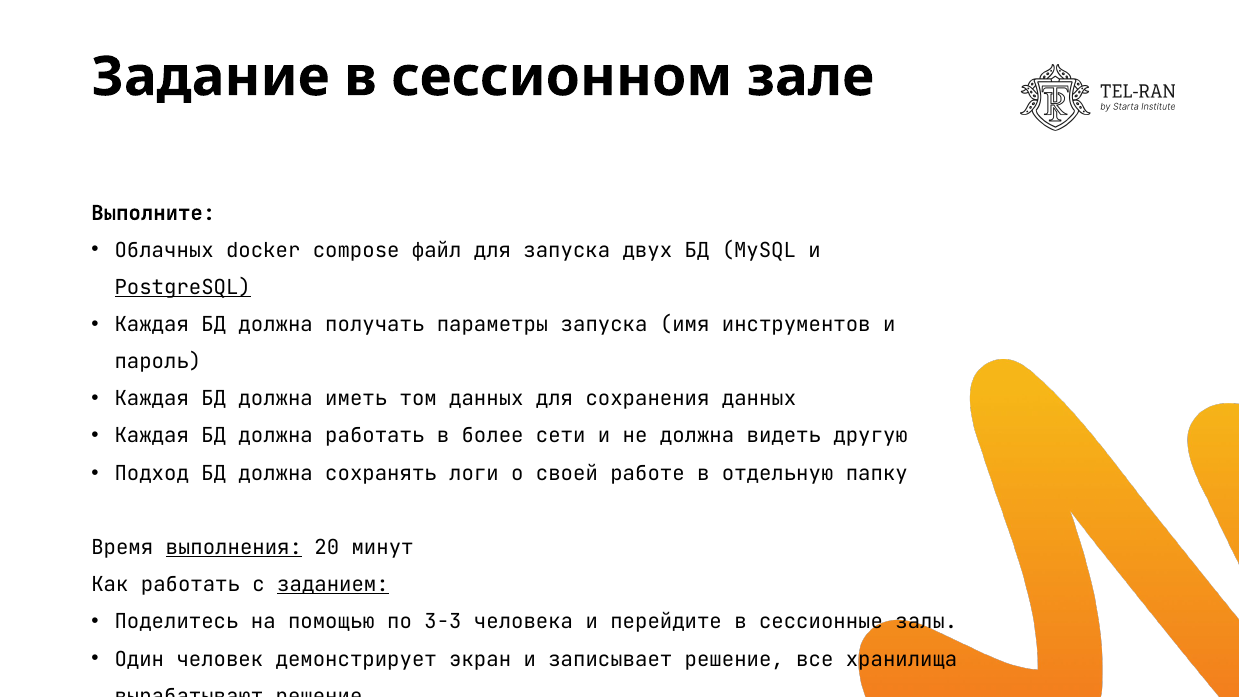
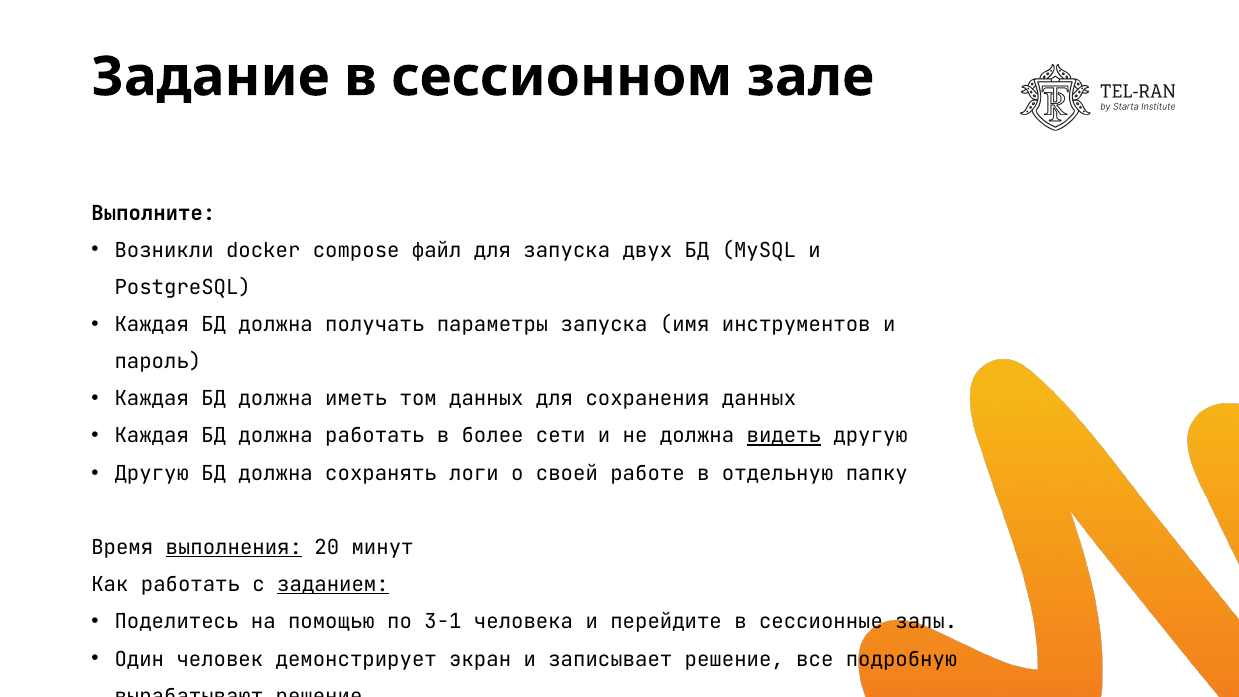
Облачных: Облачных -> Возникли
PostgreSQL underline: present -> none
видеть underline: none -> present
Подход at (152, 473): Подход -> Другую
3-3: 3-3 -> 3-1
хранилища: хранилища -> подробную
